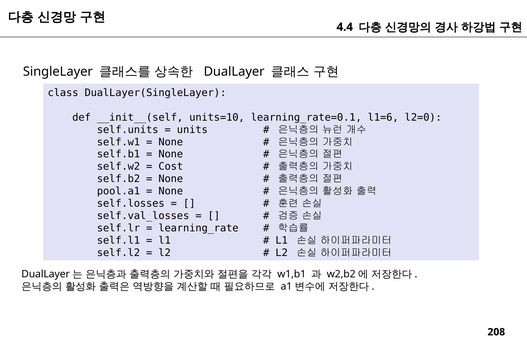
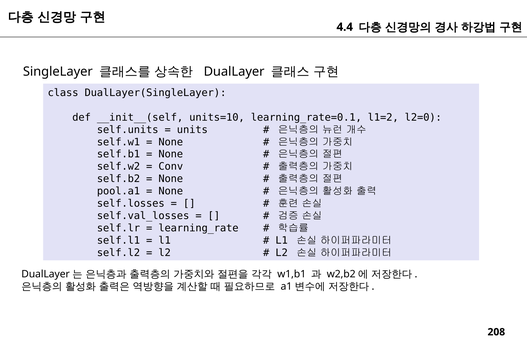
l1=6: l1=6 -> l1=2
Cost: Cost -> Conv
